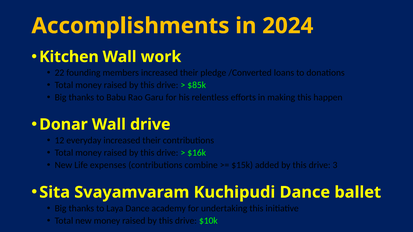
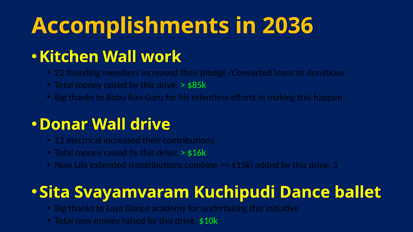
2024: 2024 -> 2036
everyday: everyday -> electrical
expenses: expenses -> extended
